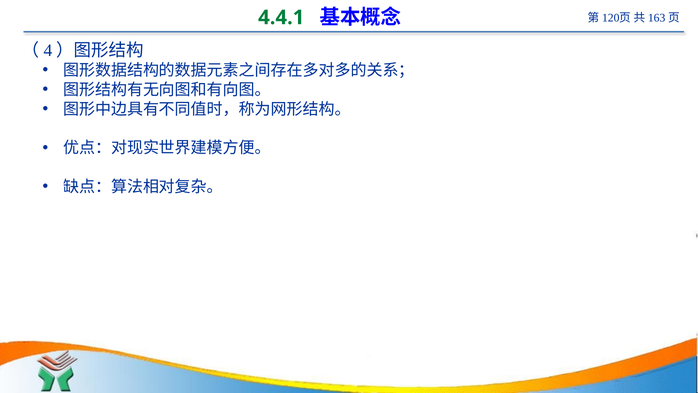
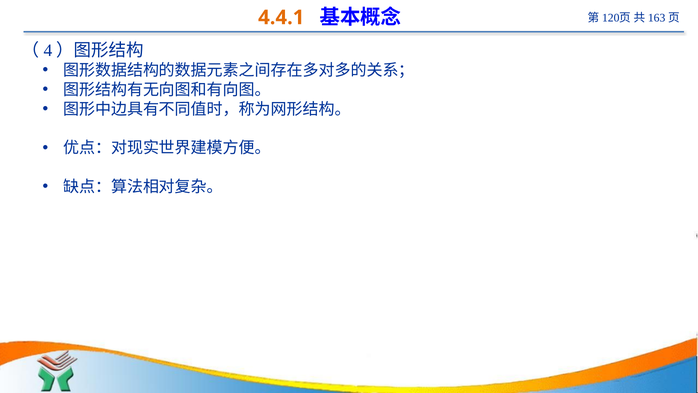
4.4.1 colour: green -> orange
